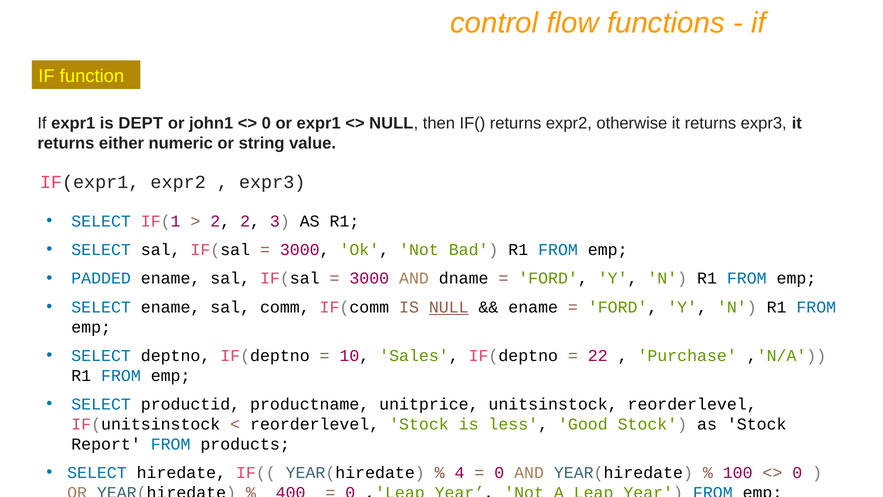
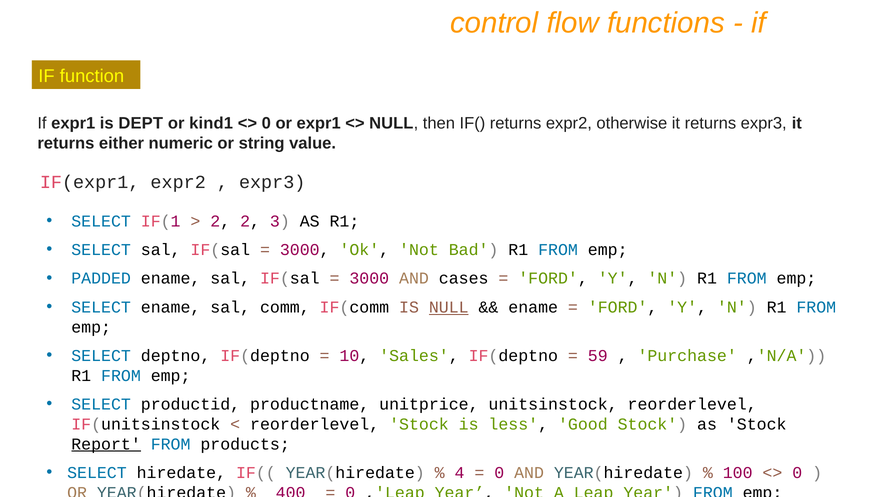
john1: john1 -> kind1
dname: dname -> cases
22: 22 -> 59
Report underline: none -> present
